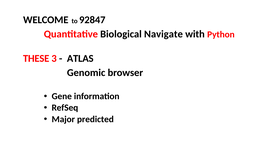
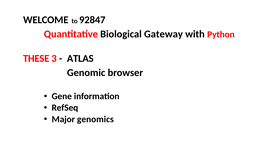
Navigate: Navigate -> Gateway
predicted: predicted -> genomics
